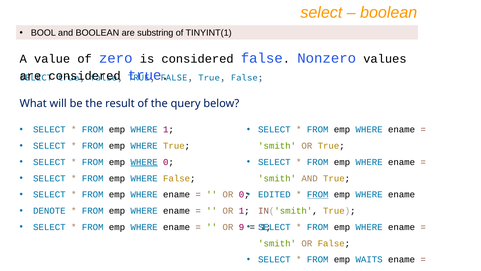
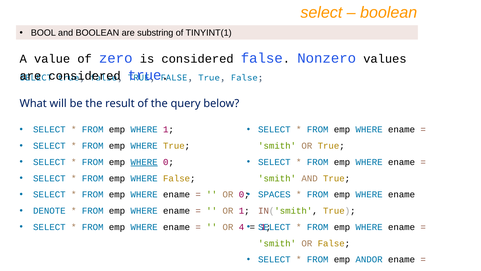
EDITED: EDITED -> SPACES
FROM at (318, 194) underline: present -> none
9: 9 -> 4
WAITS: WAITS -> ANDOR
